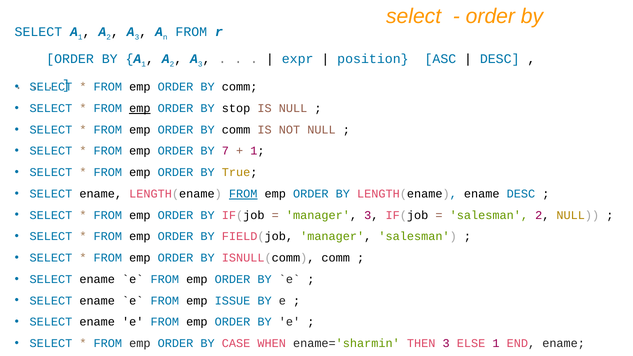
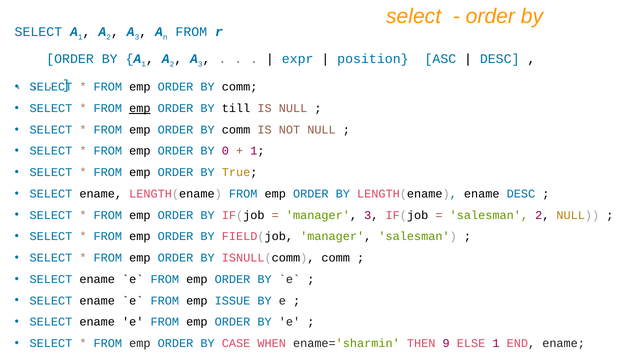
stop: stop -> till
7: 7 -> 0
FROM at (243, 194) underline: present -> none
THEN 3: 3 -> 9
